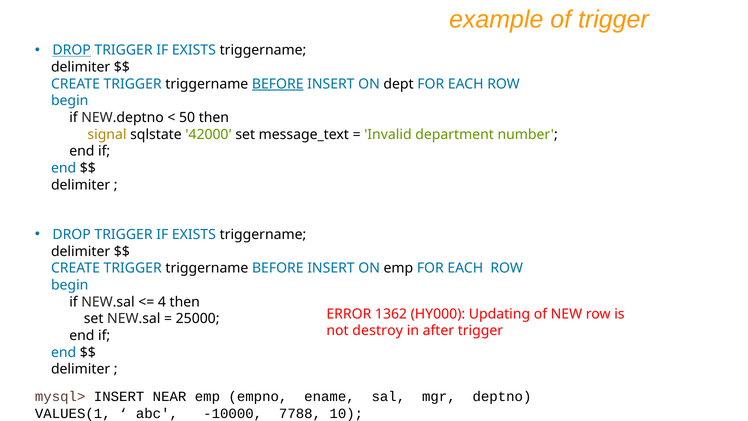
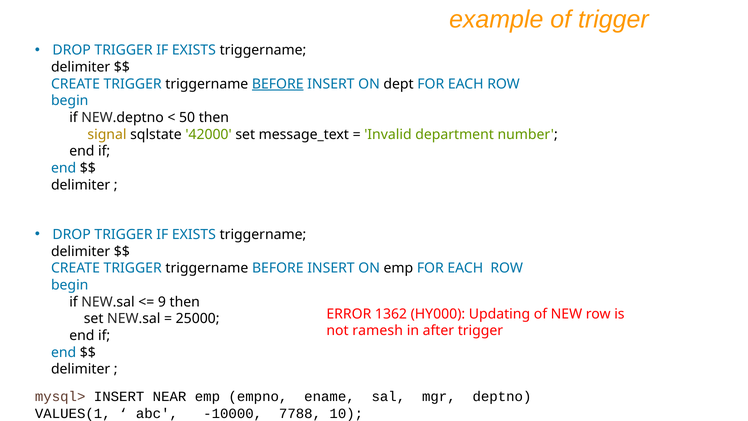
DROP at (72, 50) underline: present -> none
4: 4 -> 9
destroy: destroy -> ramesh
